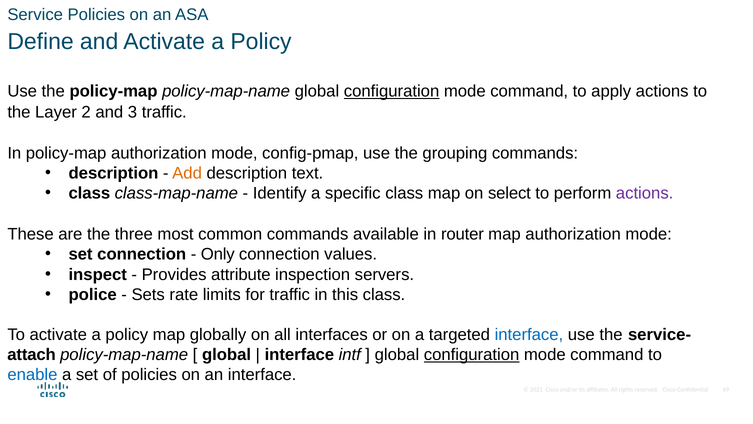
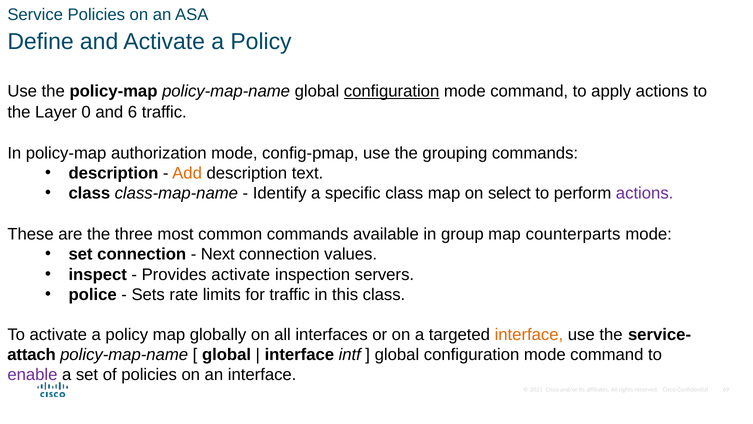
2: 2 -> 0
3: 3 -> 6
router: router -> group
map authorization: authorization -> counterparts
Only: Only -> Next
Provides attribute: attribute -> activate
interface at (529, 334) colour: blue -> orange
configuration at (472, 355) underline: present -> none
enable colour: blue -> purple
